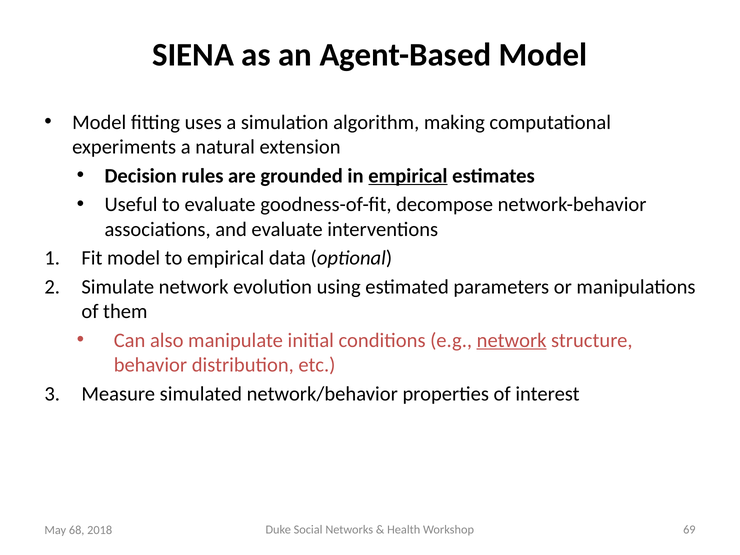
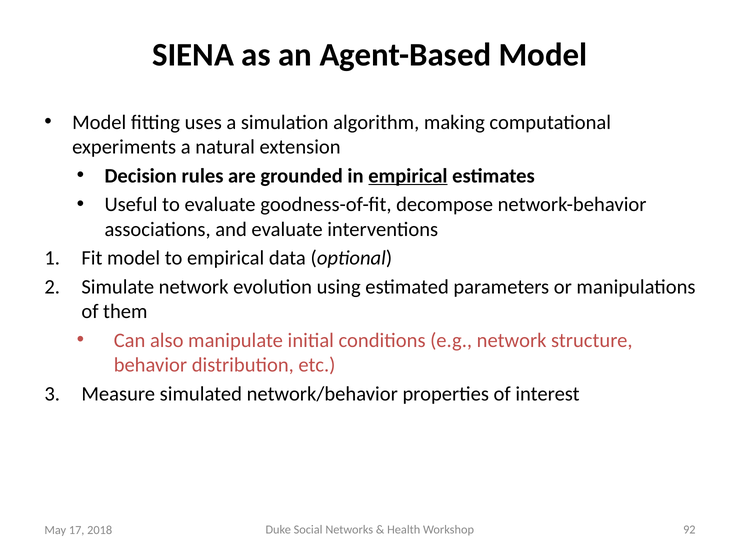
network at (512, 340) underline: present -> none
69: 69 -> 92
68: 68 -> 17
